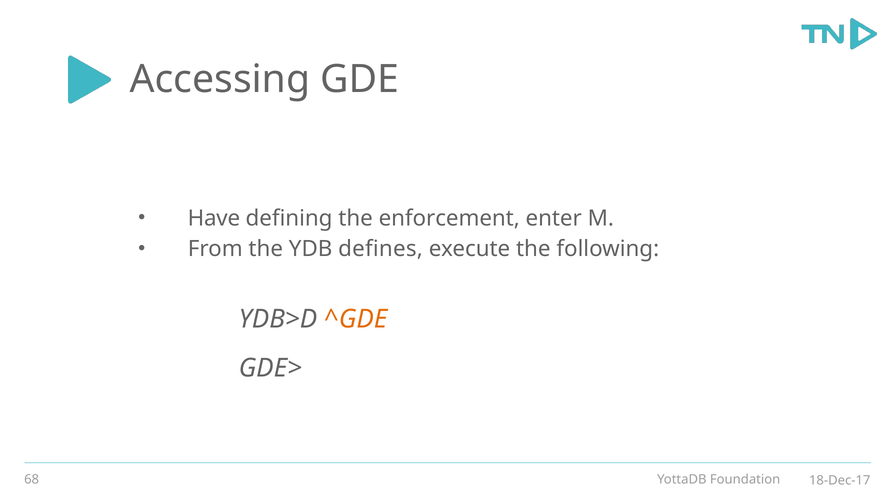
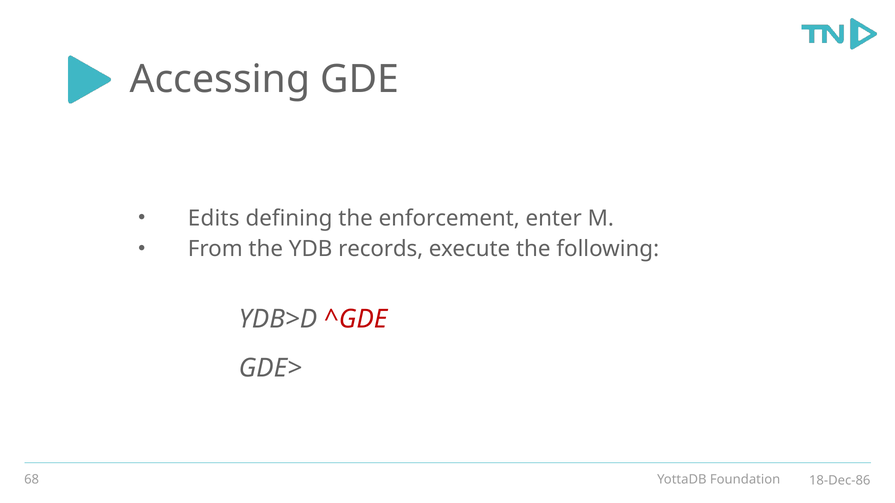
Have: Have -> Edits
defines: defines -> records
^GDE colour: orange -> red
18-Dec-17: 18-Dec-17 -> 18-Dec-86
